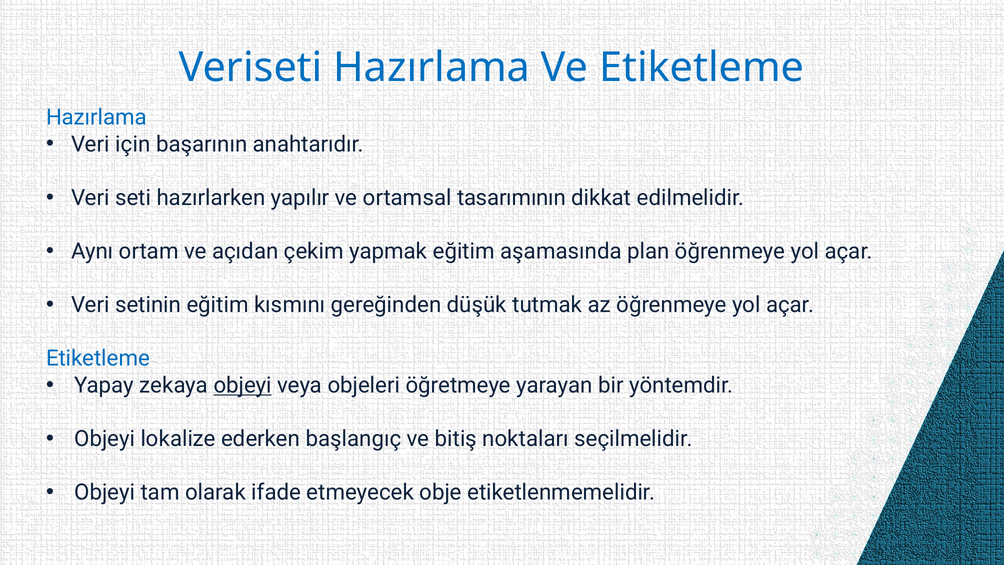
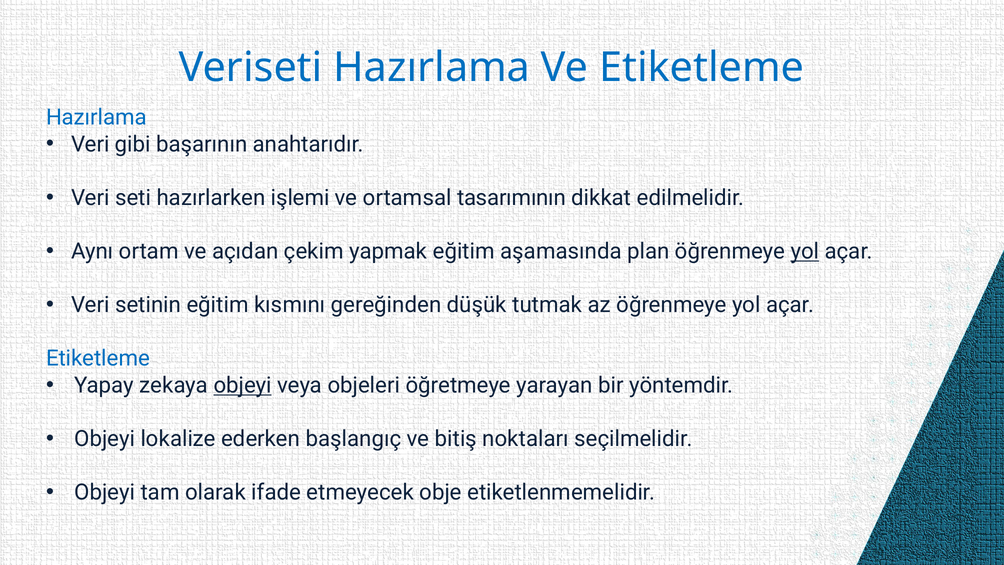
için: için -> gibi
yapılır: yapılır -> işlemi
yol at (805, 251) underline: none -> present
